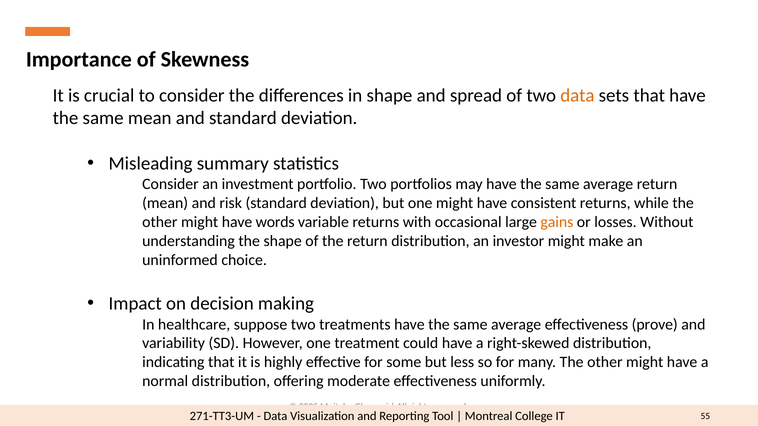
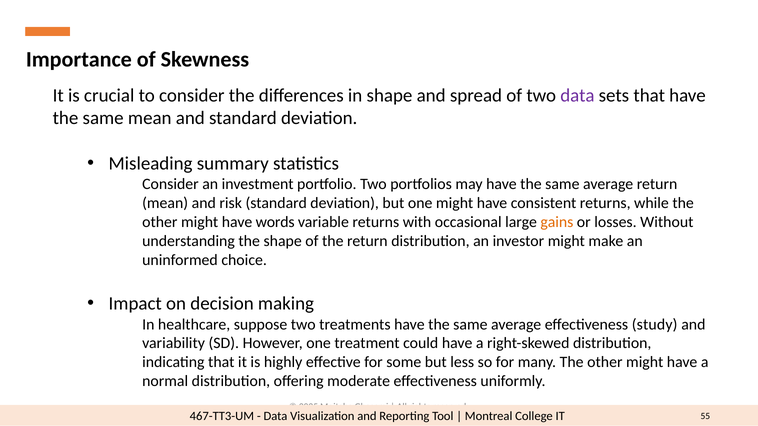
data at (577, 96) colour: orange -> purple
prove: prove -> study
271-TT3-UM: 271-TT3-UM -> 467-TT3-UM
